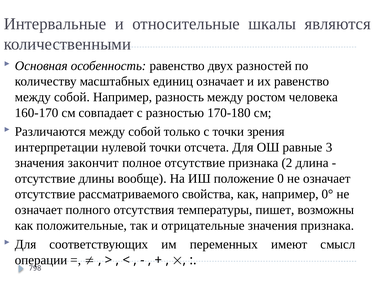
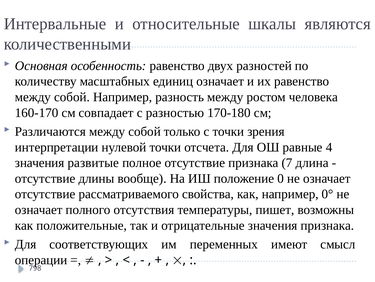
3: 3 -> 4
закончит: закончит -> развитые
2: 2 -> 7
